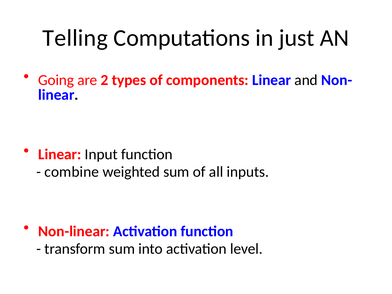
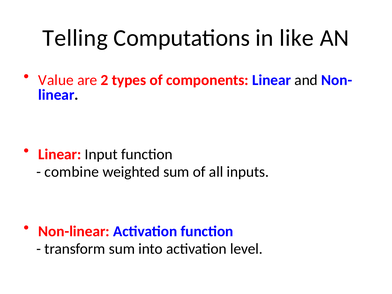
just: just -> like
Going: Going -> Value
